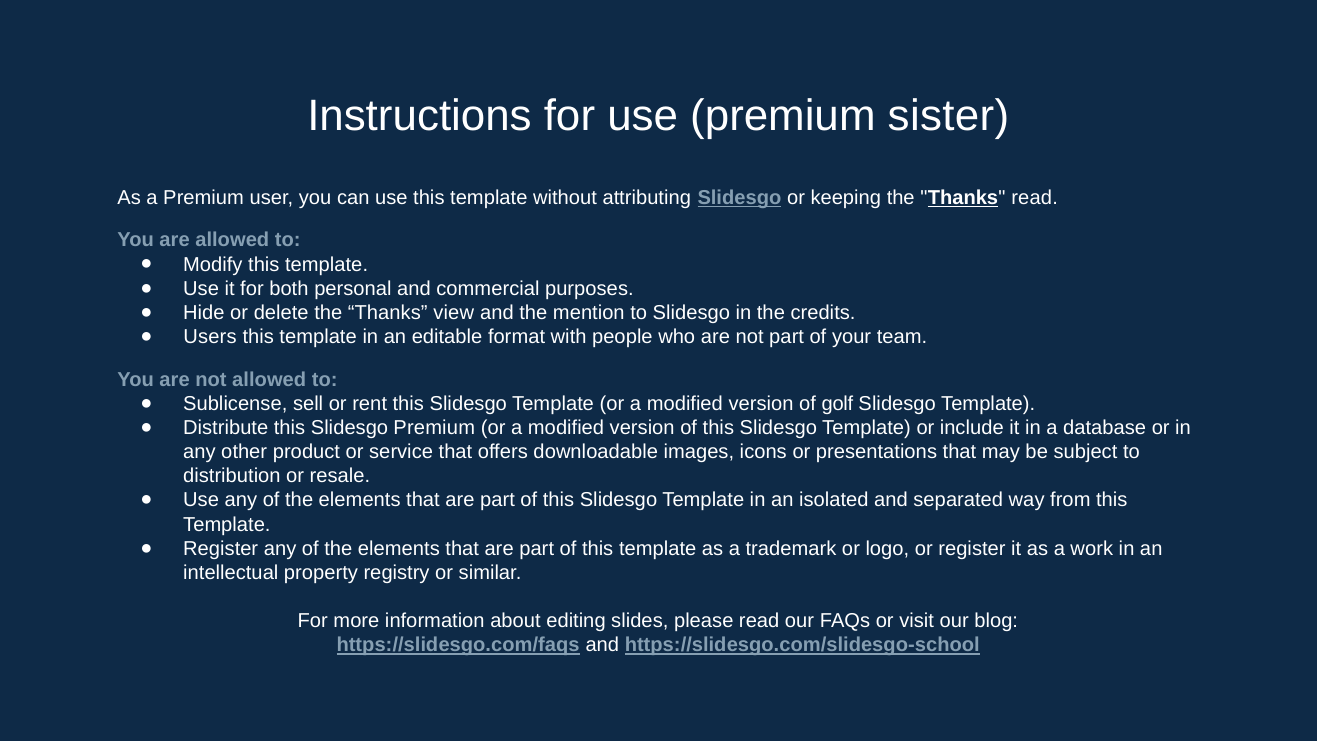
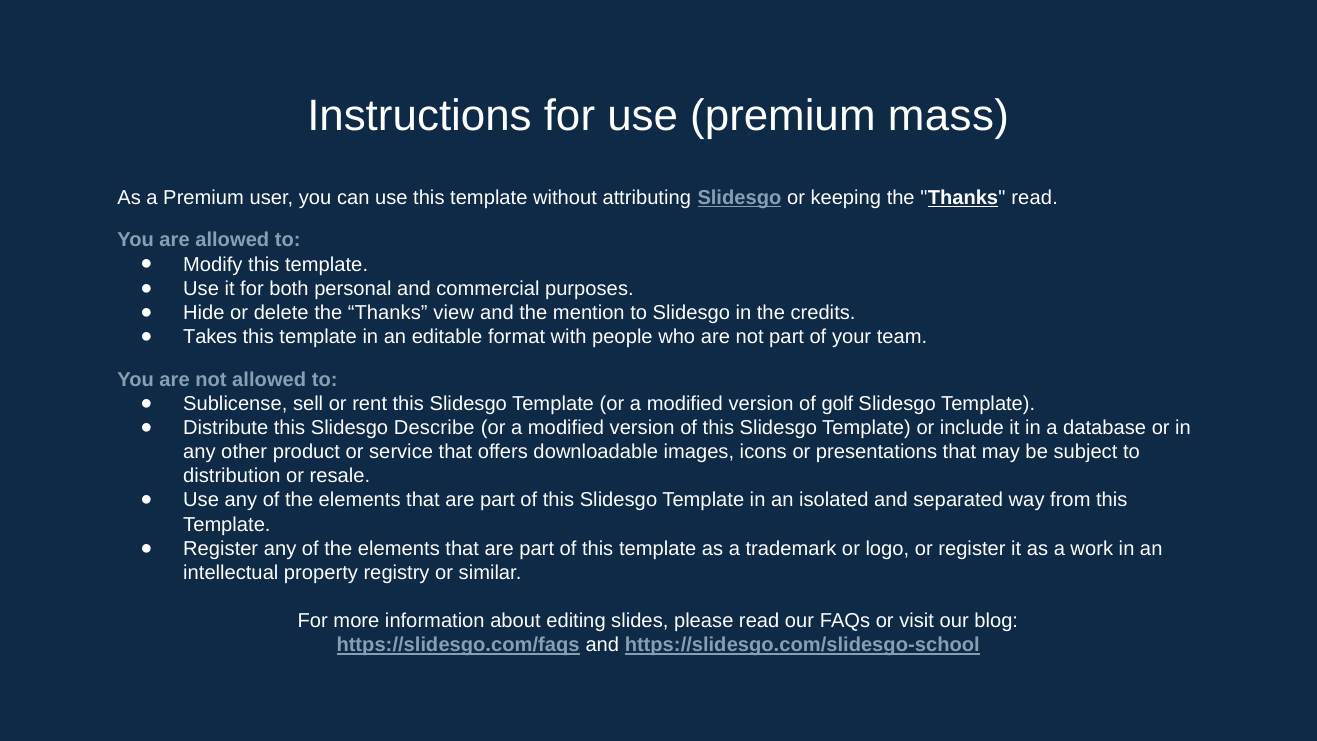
sister: sister -> mass
Users: Users -> Takes
Slidesgo Premium: Premium -> Describe
